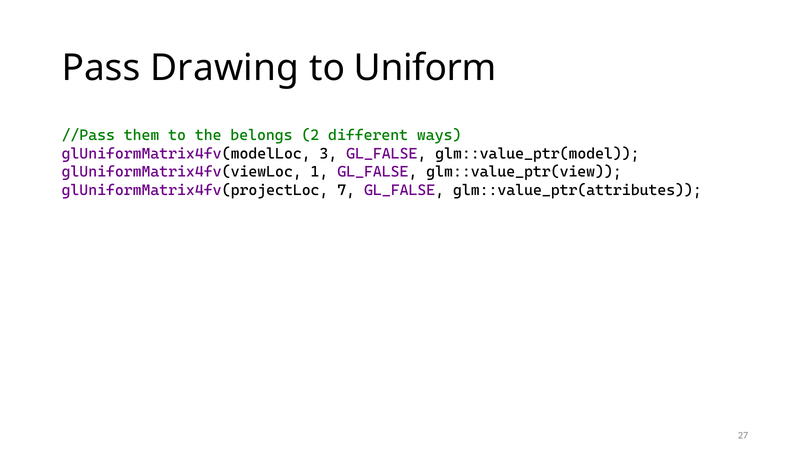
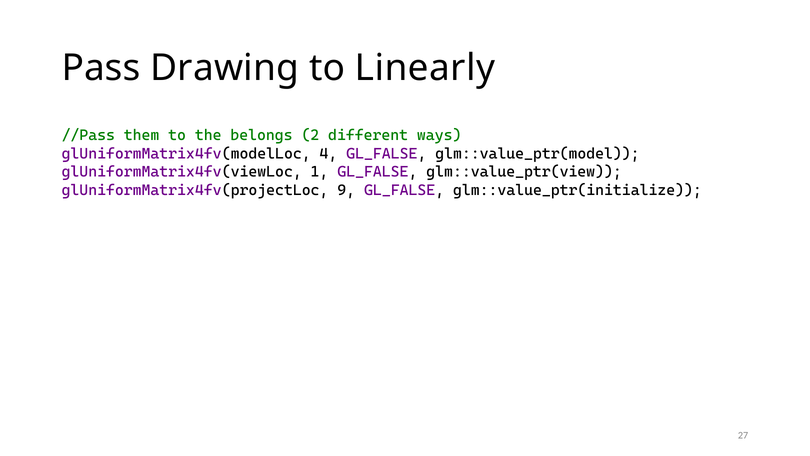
Uniform: Uniform -> Linearly
3: 3 -> 4
7: 7 -> 9
glm::value_ptr(attributes: glm::value_ptr(attributes -> glm::value_ptr(initialize
